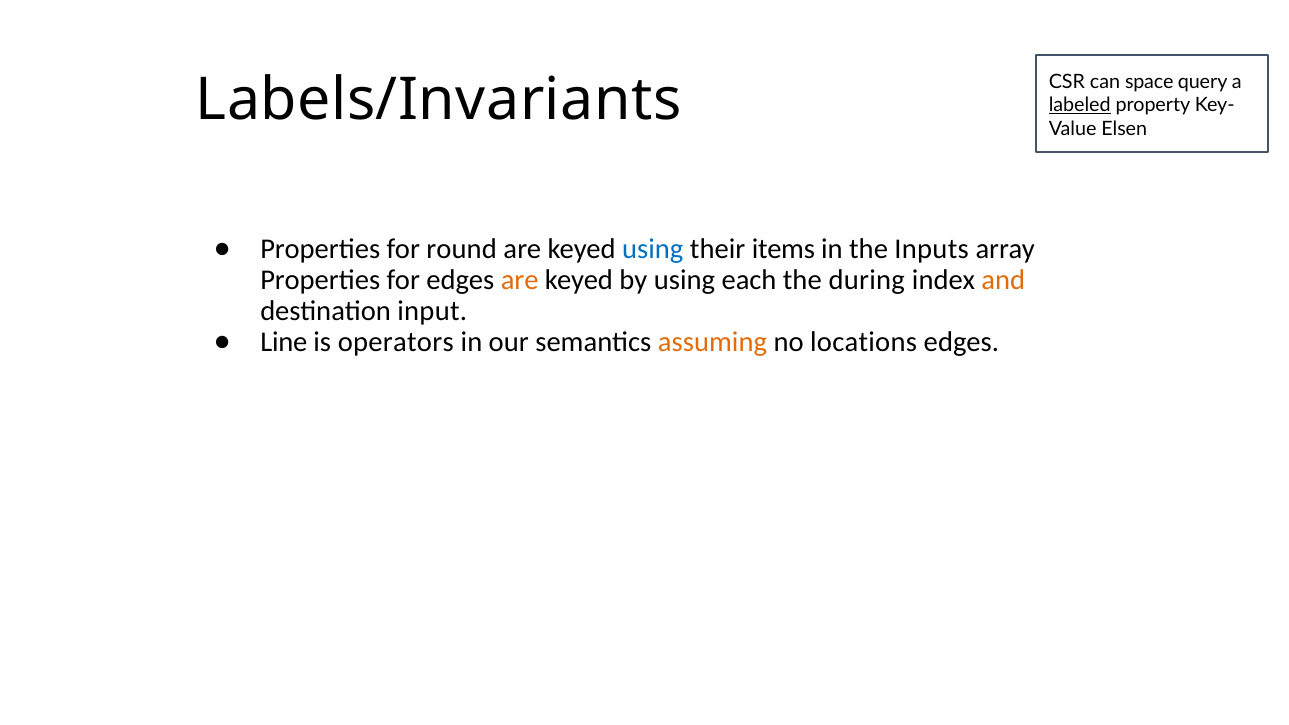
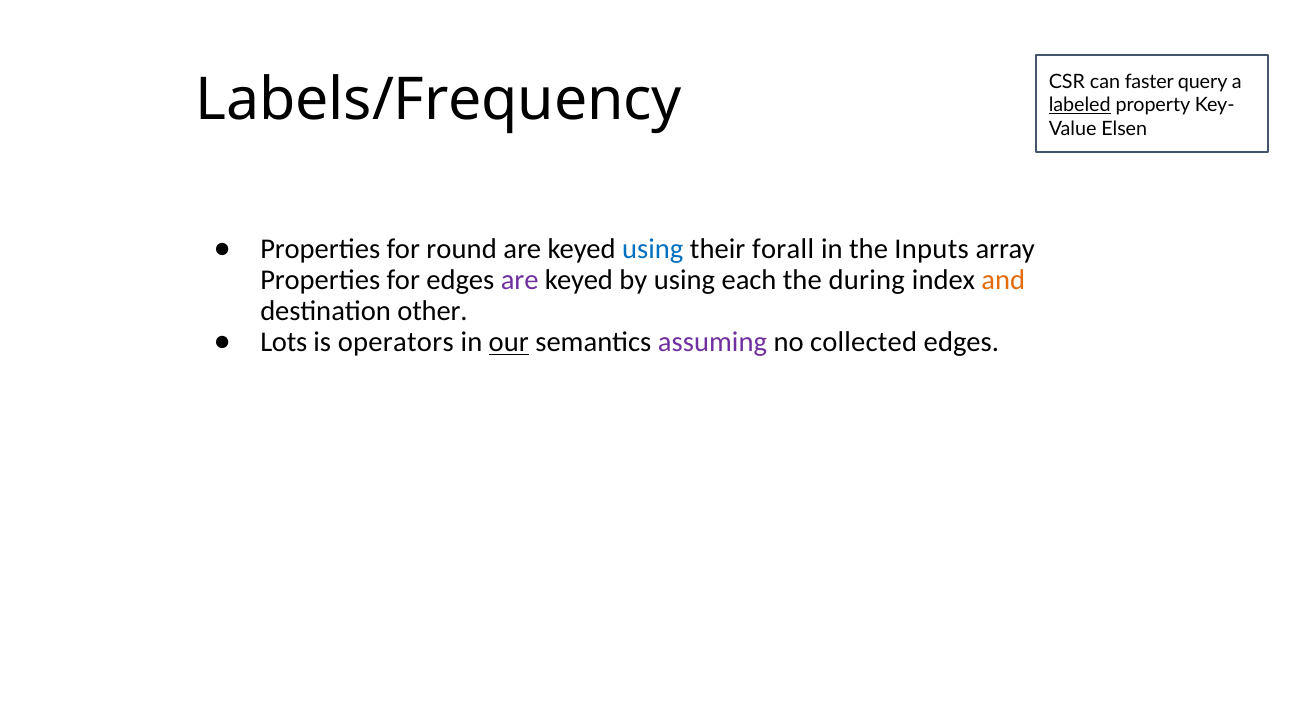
space: space -> faster
Labels/Invariants: Labels/Invariants -> Labels/Frequency
items: items -> forall
are at (520, 280) colour: orange -> purple
input: input -> other
Line: Line -> Lots
our underline: none -> present
assuming colour: orange -> purple
locations: locations -> collected
